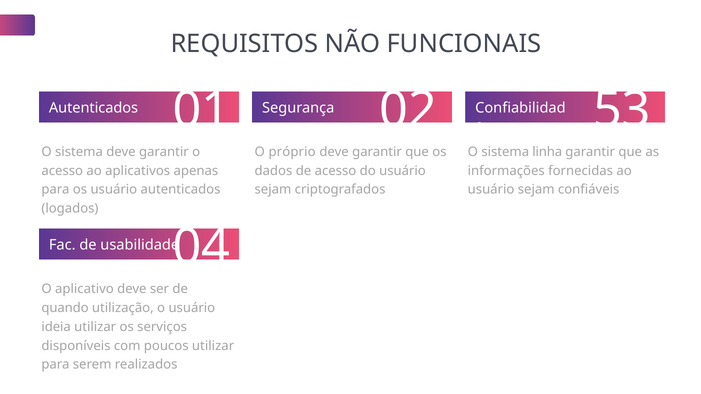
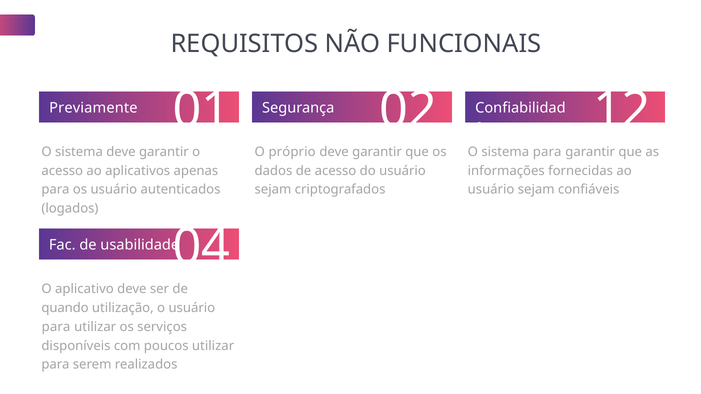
53: 53 -> 12
Autenticados at (94, 108): Autenticados -> Previamente
sistema linha: linha -> para
ideia at (56, 327): ideia -> para
